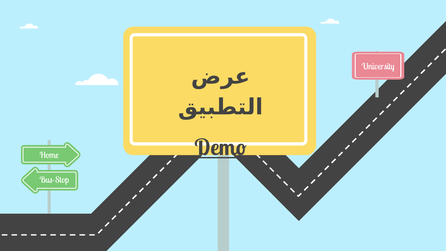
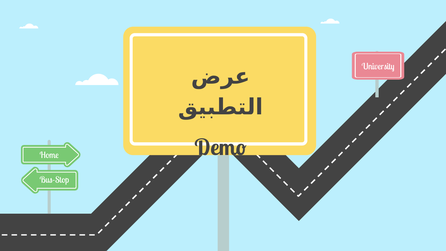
Demo underline: present -> none
